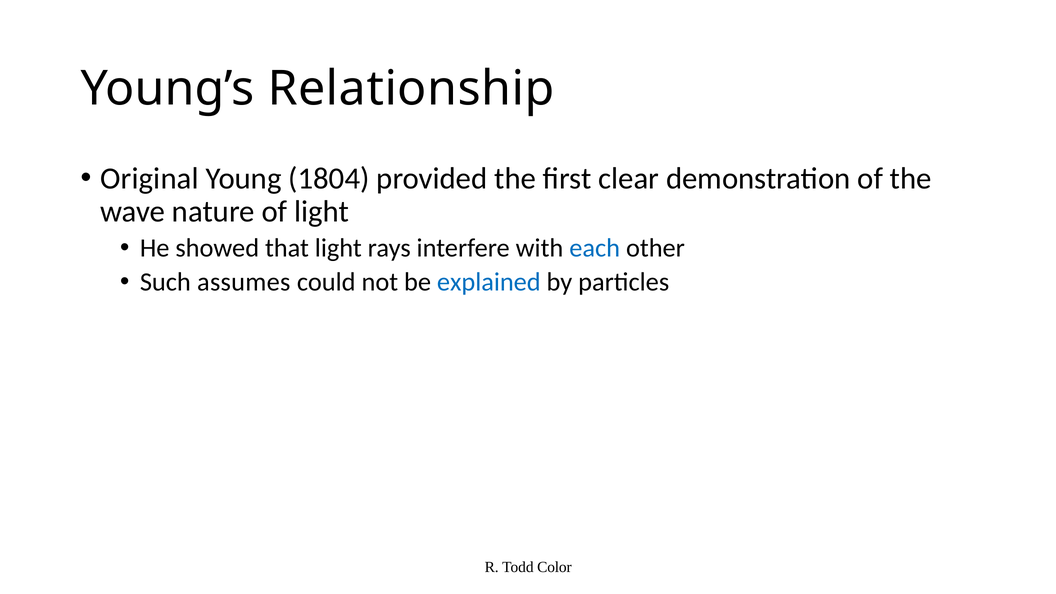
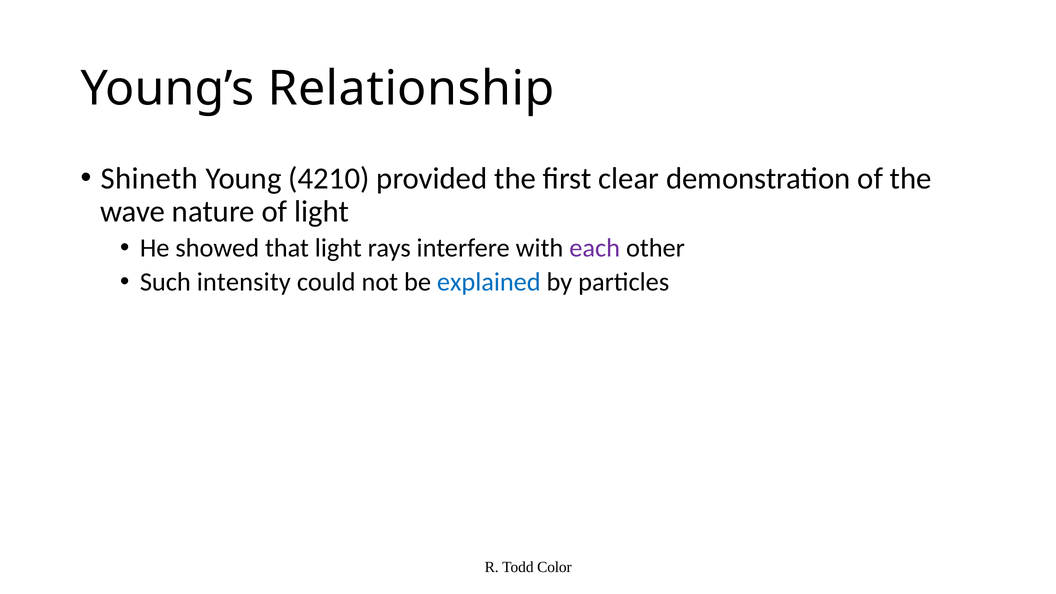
Original: Original -> Shineth
1804: 1804 -> 4210
each colour: blue -> purple
assumes: assumes -> intensity
